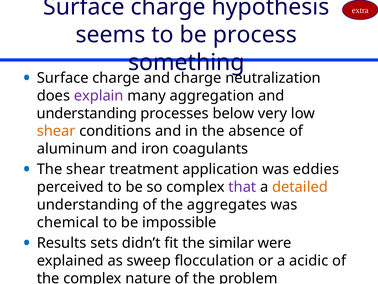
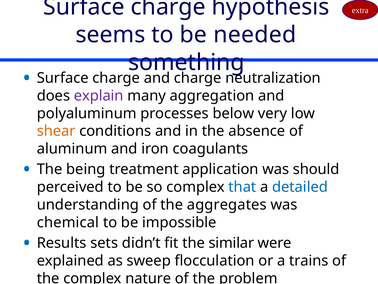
process: process -> needed
understanding at (87, 113): understanding -> polyaluminum
The shear: shear -> being
eddies: eddies -> should
that colour: purple -> blue
detailed colour: orange -> blue
acidic: acidic -> trains
